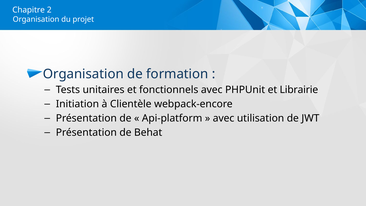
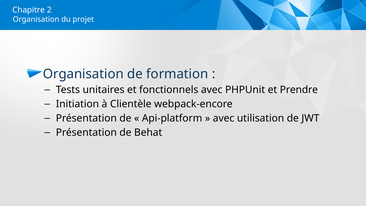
Librairie: Librairie -> Prendre
